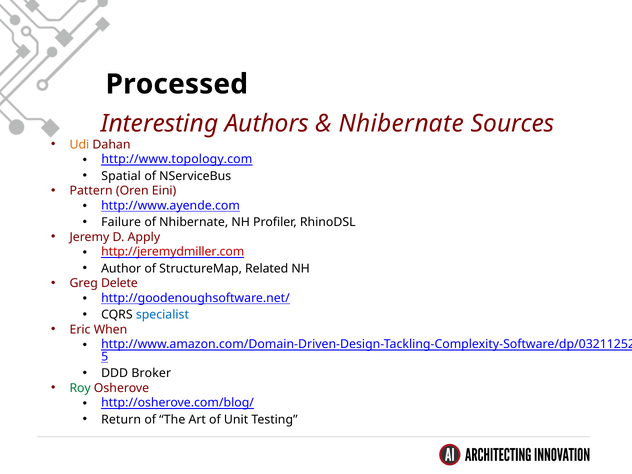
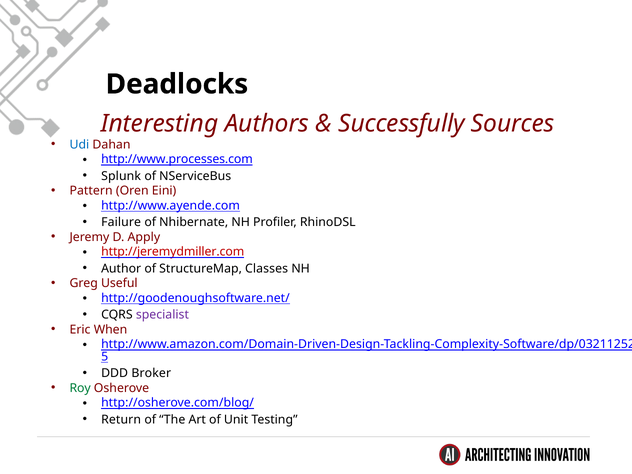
Processed: Processed -> Deadlocks
Nhibernate at (401, 124): Nhibernate -> Successfully
Udi colour: orange -> blue
http://www.topology.com: http://www.topology.com -> http://www.processes.com
Spatial: Spatial -> Splunk
Related: Related -> Classes
Delete: Delete -> Useful
specialist colour: blue -> purple
